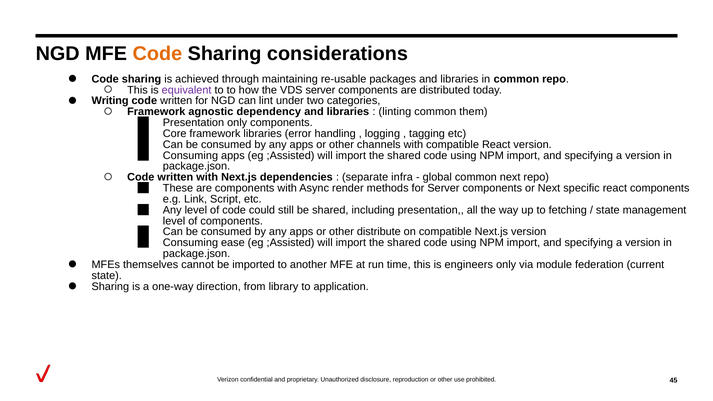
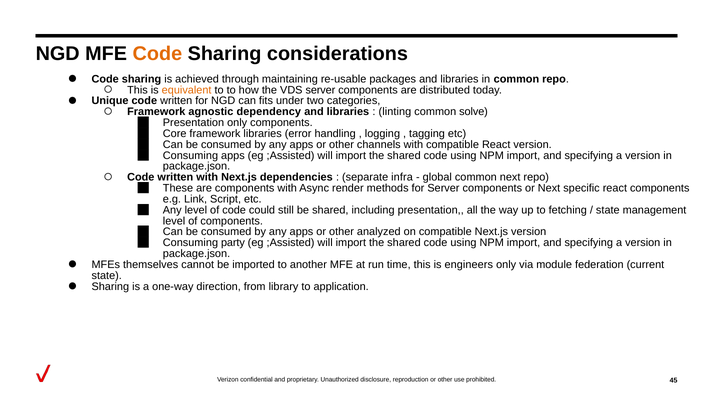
equivalent colour: purple -> orange
Writing: Writing -> Unique
lint: lint -> fits
them: them -> solve
distribute: distribute -> analyzed
ease: ease -> party
